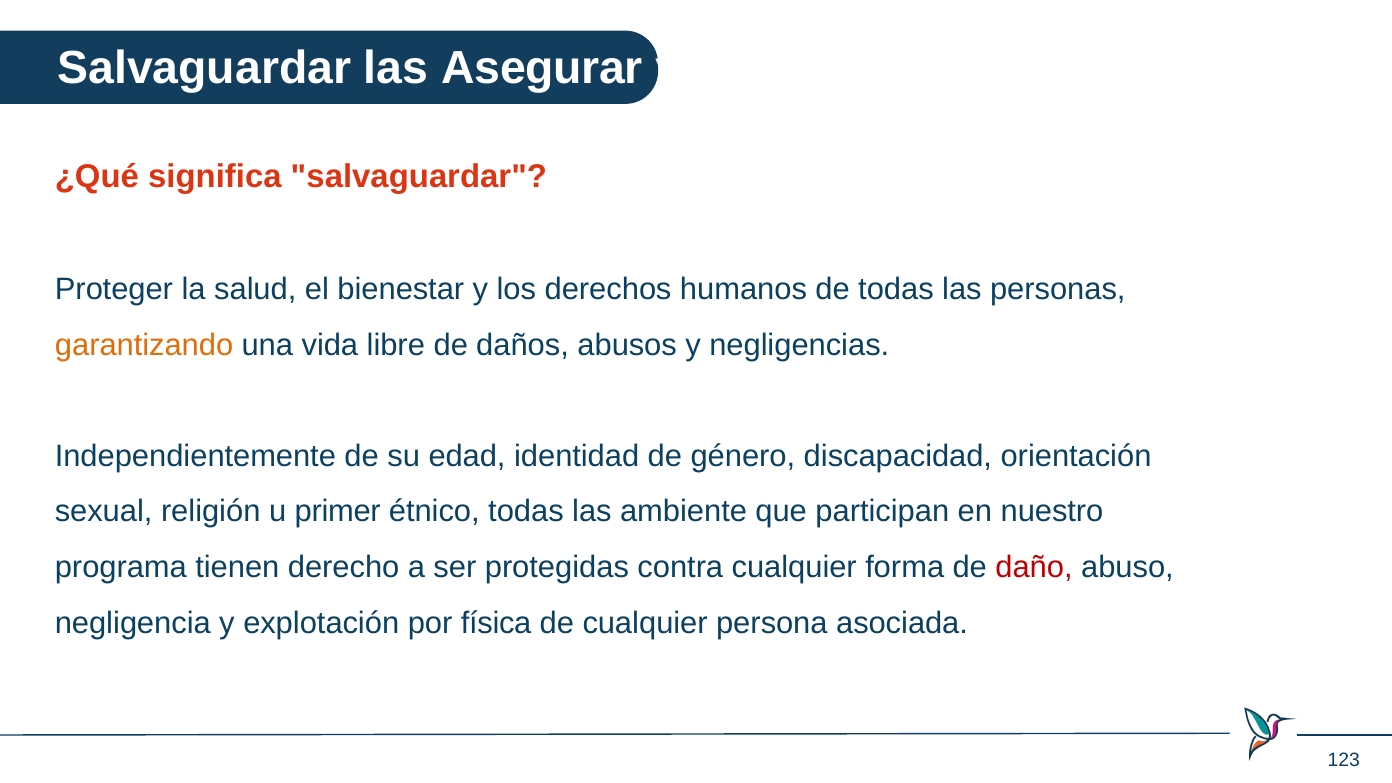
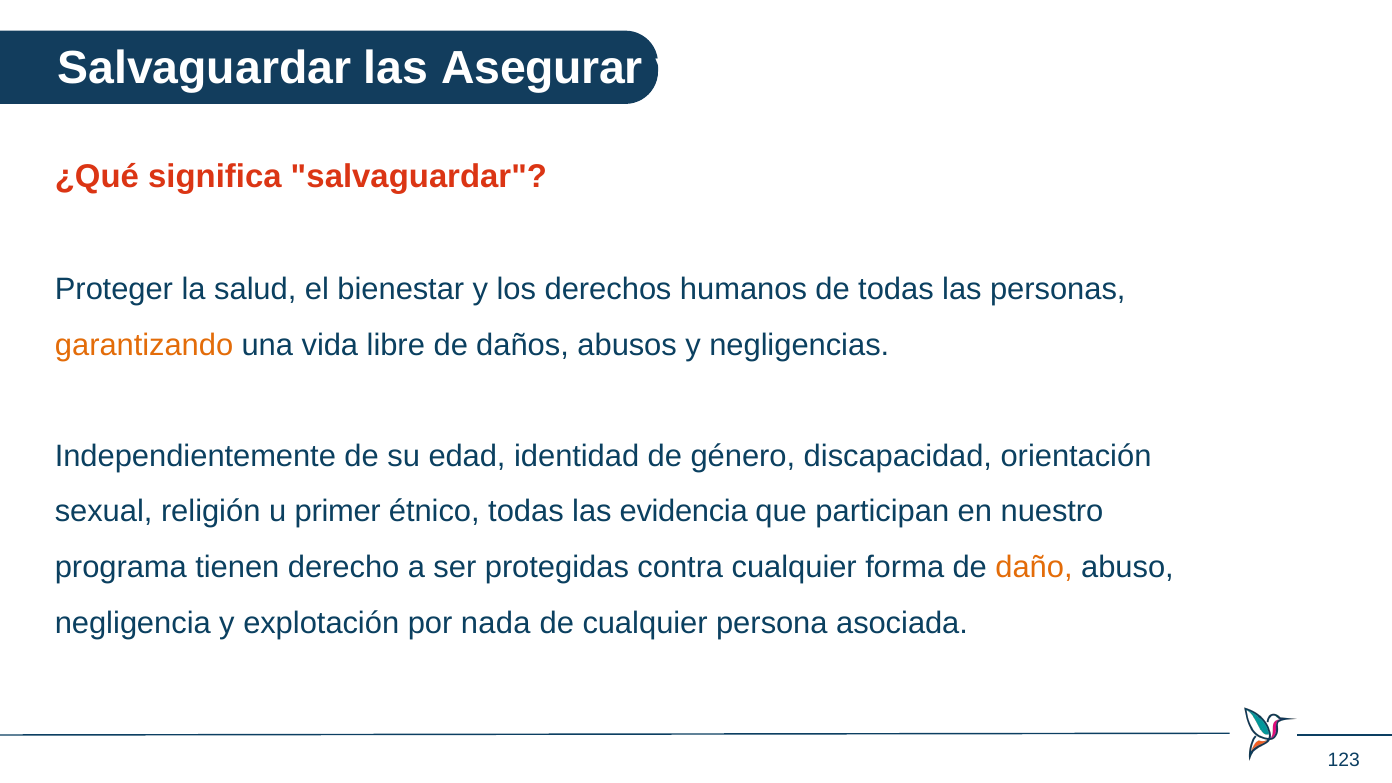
ambiente: ambiente -> evidencia
daño colour: red -> orange
física: física -> nada
